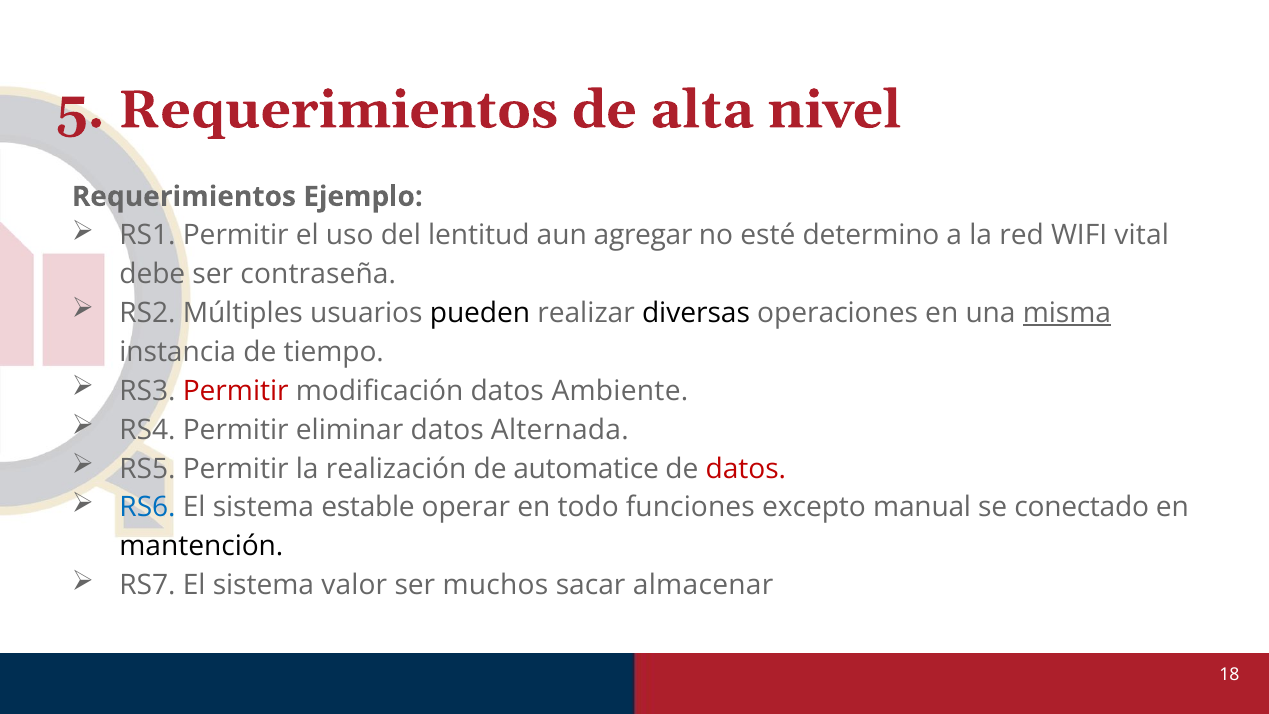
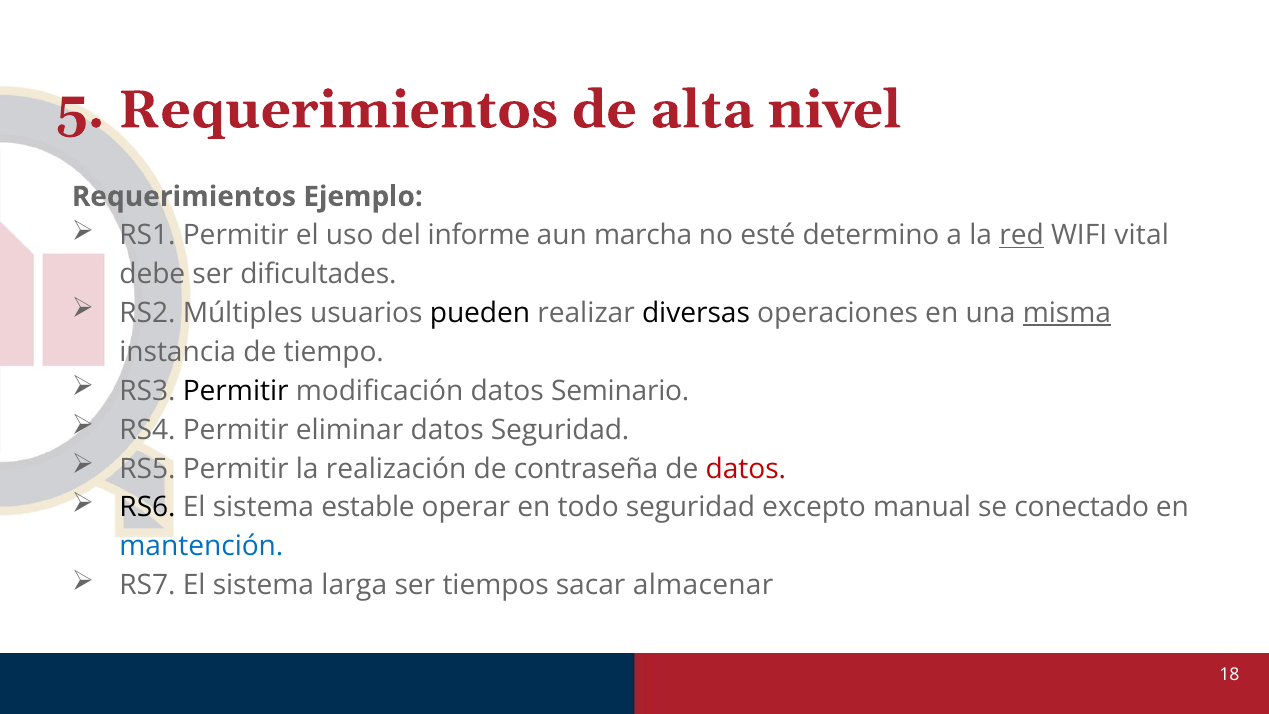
lentitud: lentitud -> informe
agregar: agregar -> marcha
red underline: none -> present
contraseña: contraseña -> dificultades
Permitir at (236, 391) colour: red -> black
Ambiente: Ambiente -> Seminario
datos Alternada: Alternada -> Seguridad
automatice: automatice -> contraseña
RS6 colour: blue -> black
todo funciones: funciones -> seguridad
mantención colour: black -> blue
valor: valor -> larga
muchos: muchos -> tiempos
